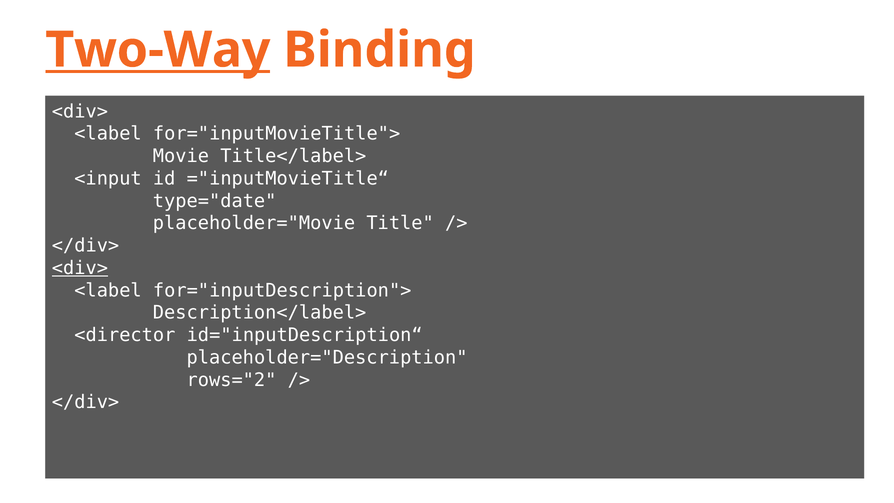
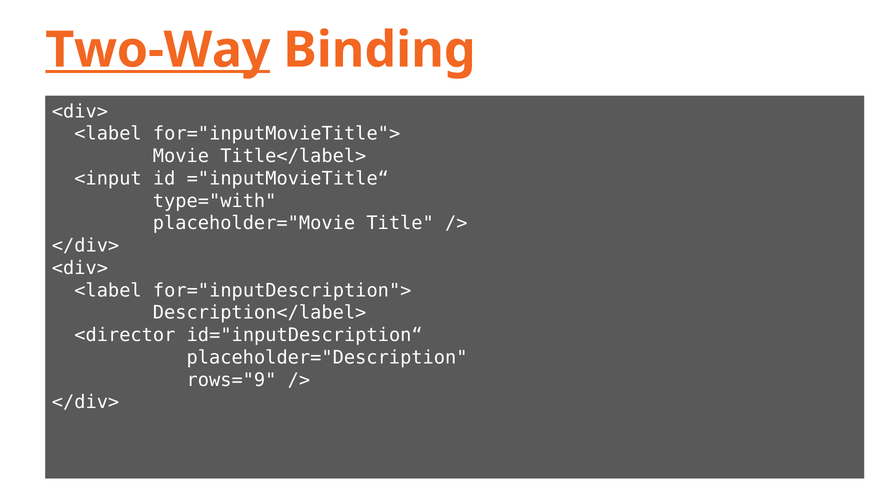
type="date: type="date -> type="with
<div> at (80, 268) underline: present -> none
rows="2: rows="2 -> rows="9
